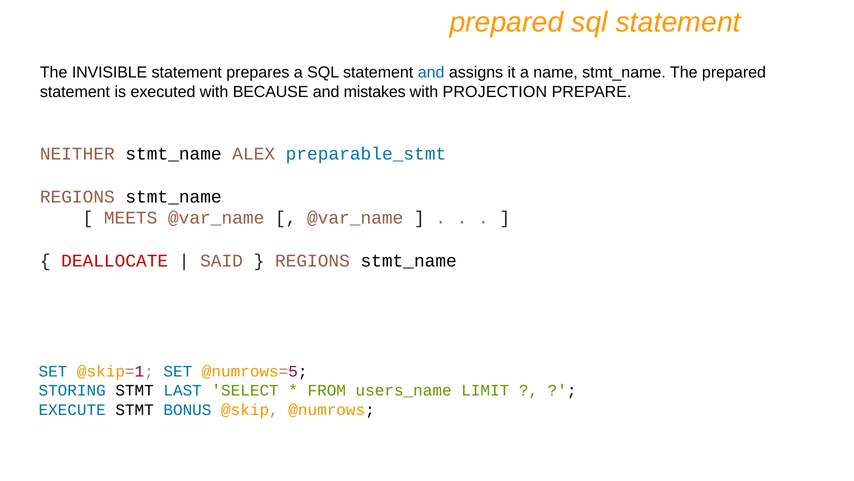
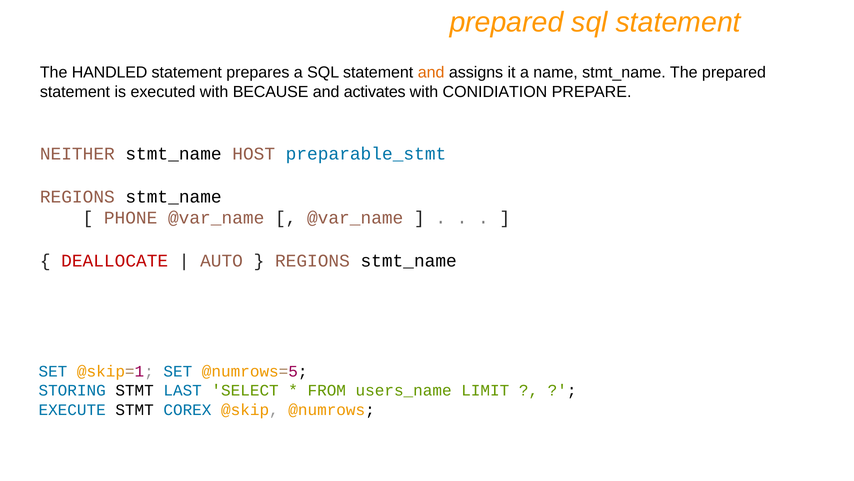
INVISIBLE: INVISIBLE -> HANDLED
and at (431, 73) colour: blue -> orange
mistakes: mistakes -> activates
PROJECTION: PROJECTION -> CONIDIATION
ALEX: ALEX -> HOST
MEETS: MEETS -> PHONE
SAID: SAID -> AUTO
BONUS: BONUS -> COREX
